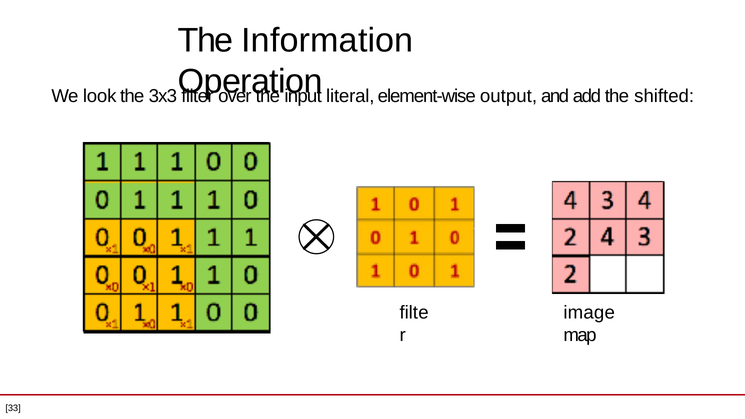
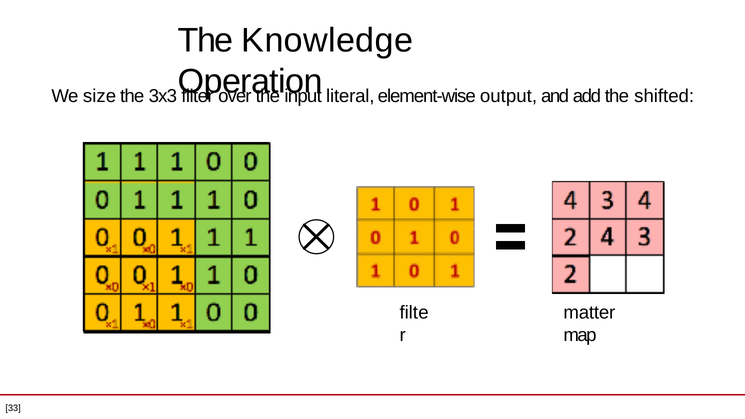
Information: Information -> Knowledge
look: look -> size
image: image -> matter
